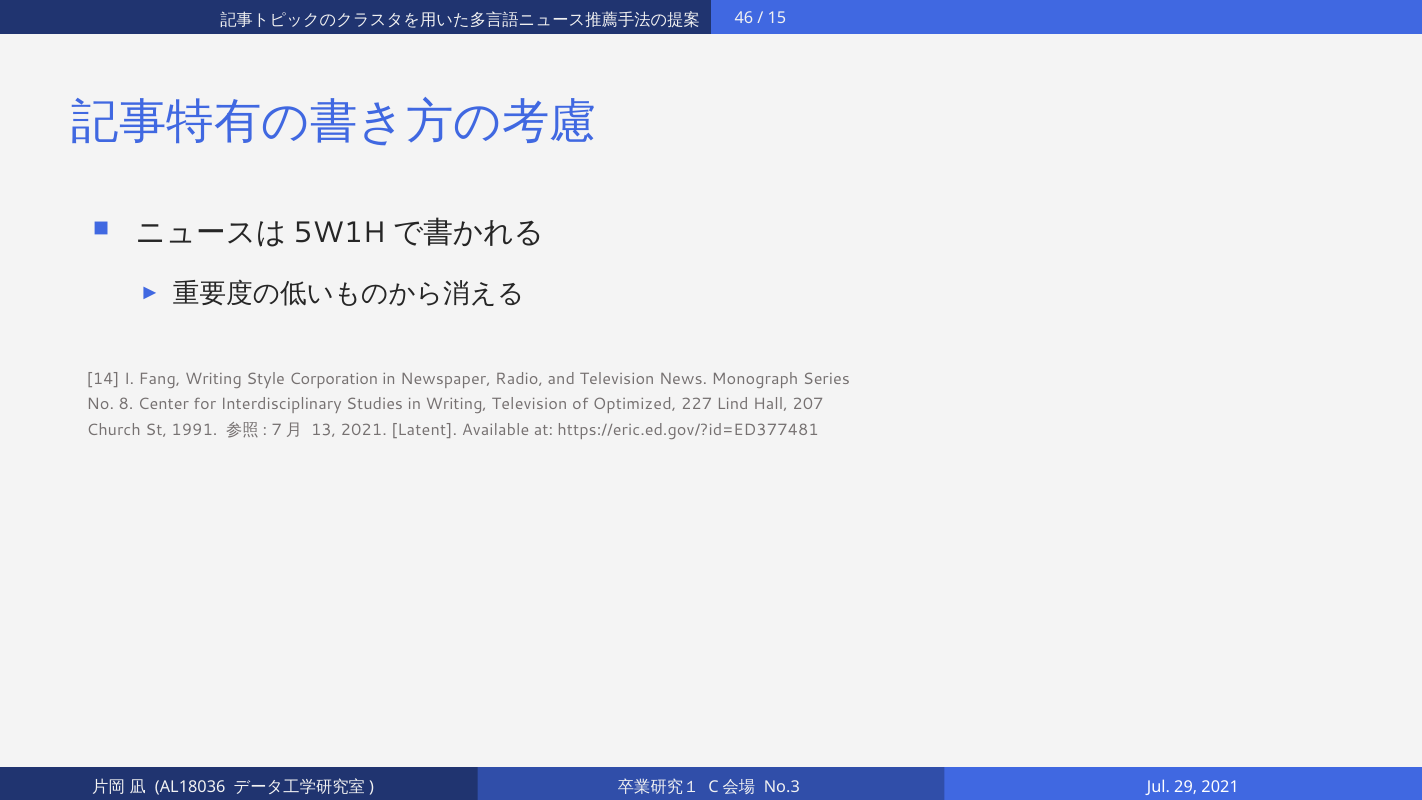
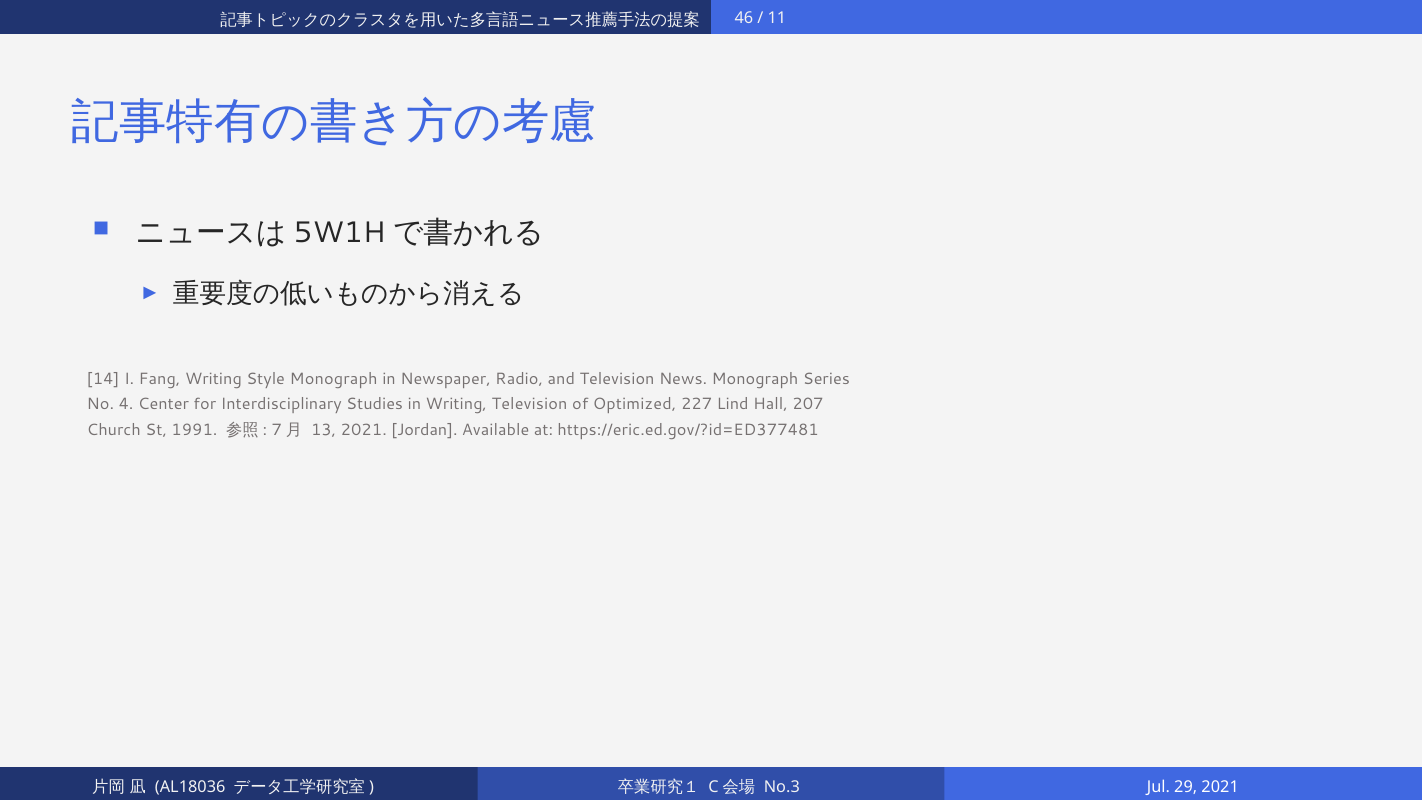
15: 15 -> 11
Style Corporation: Corporation -> Monograph
8: 8 -> 4
Latent: Latent -> Jordan
